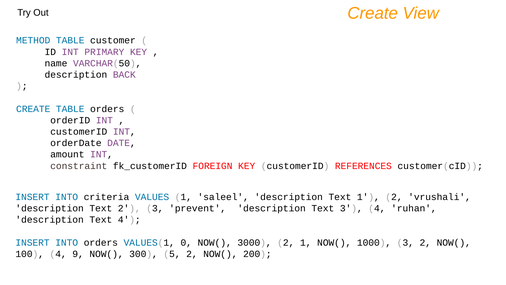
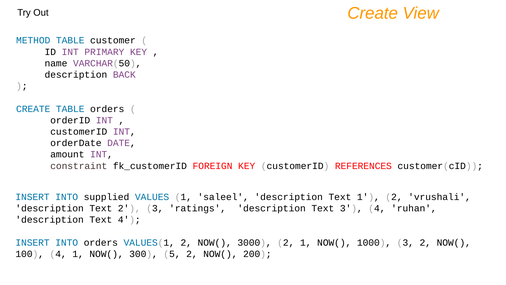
criteria: criteria -> supplied
prevent: prevent -> ratings
VALUES(1 0: 0 -> 2
4 9: 9 -> 1
